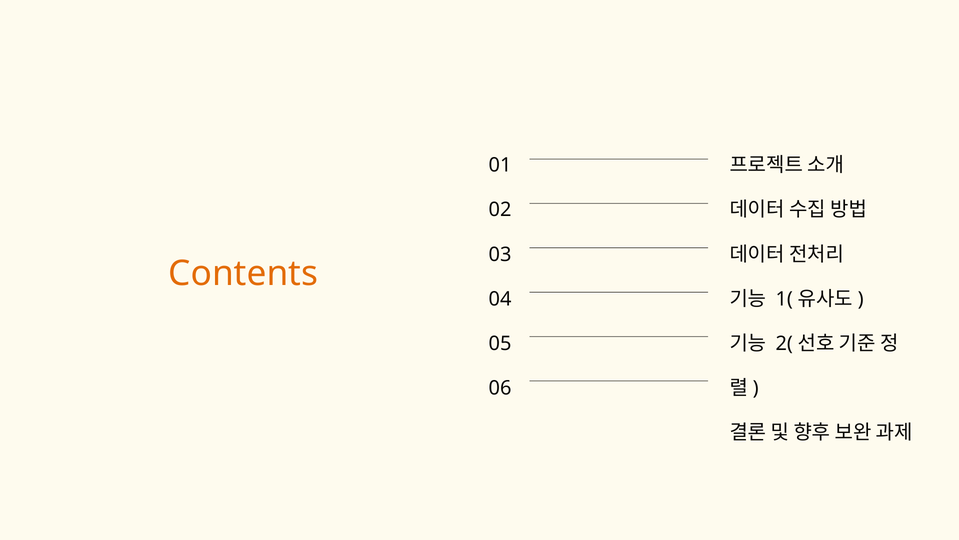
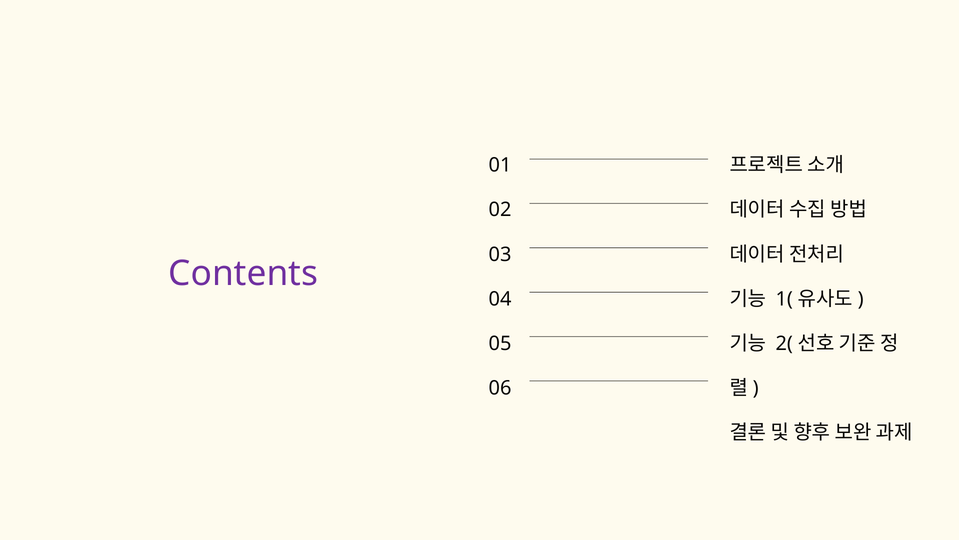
Contents colour: orange -> purple
